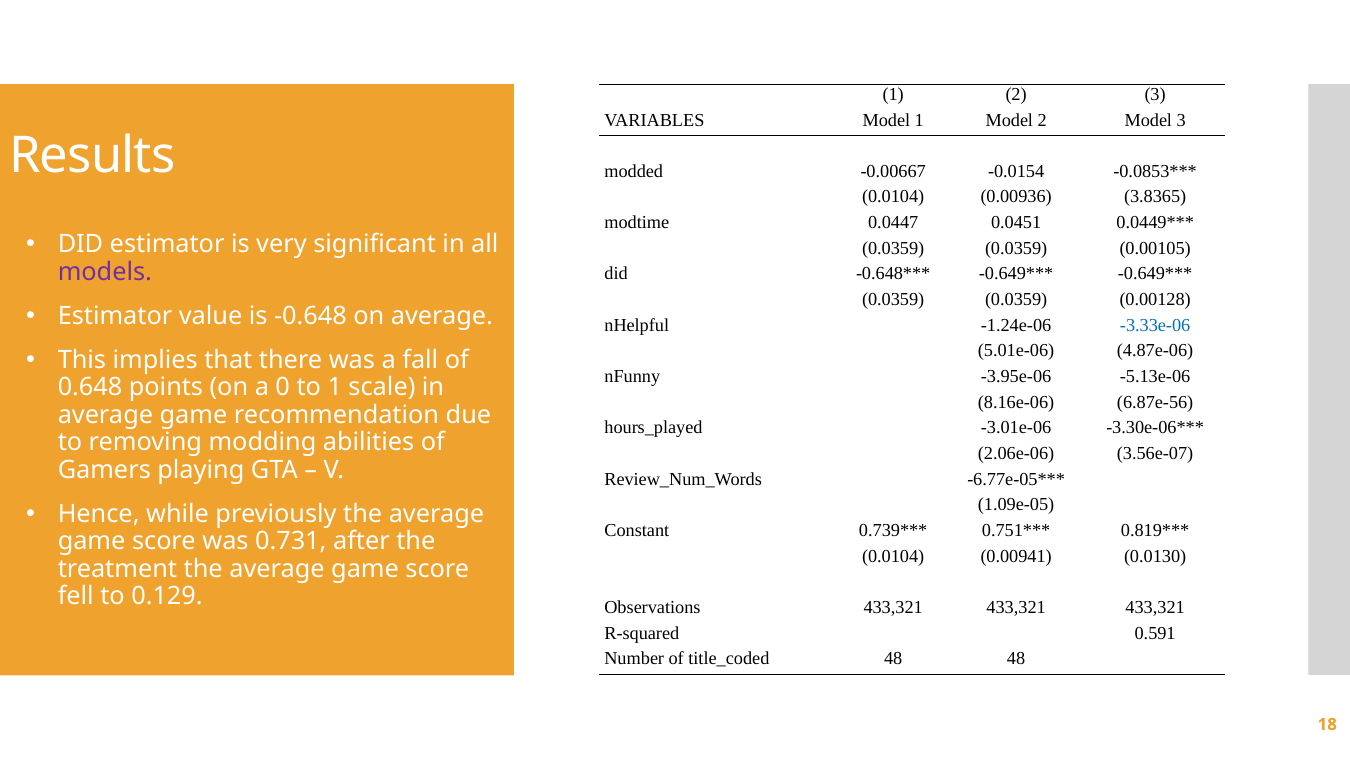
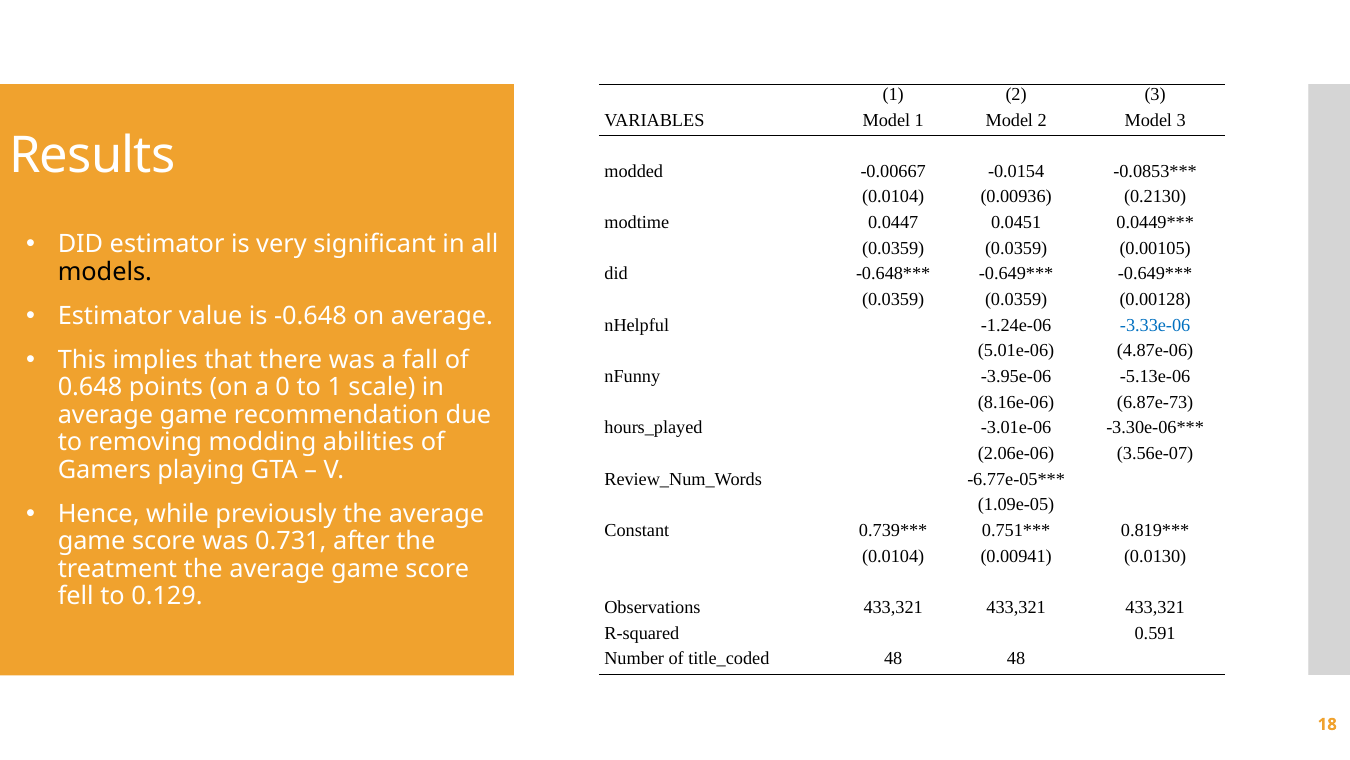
3.8365: 3.8365 -> 0.2130
models colour: purple -> black
6.87e-56: 6.87e-56 -> 6.87e-73
